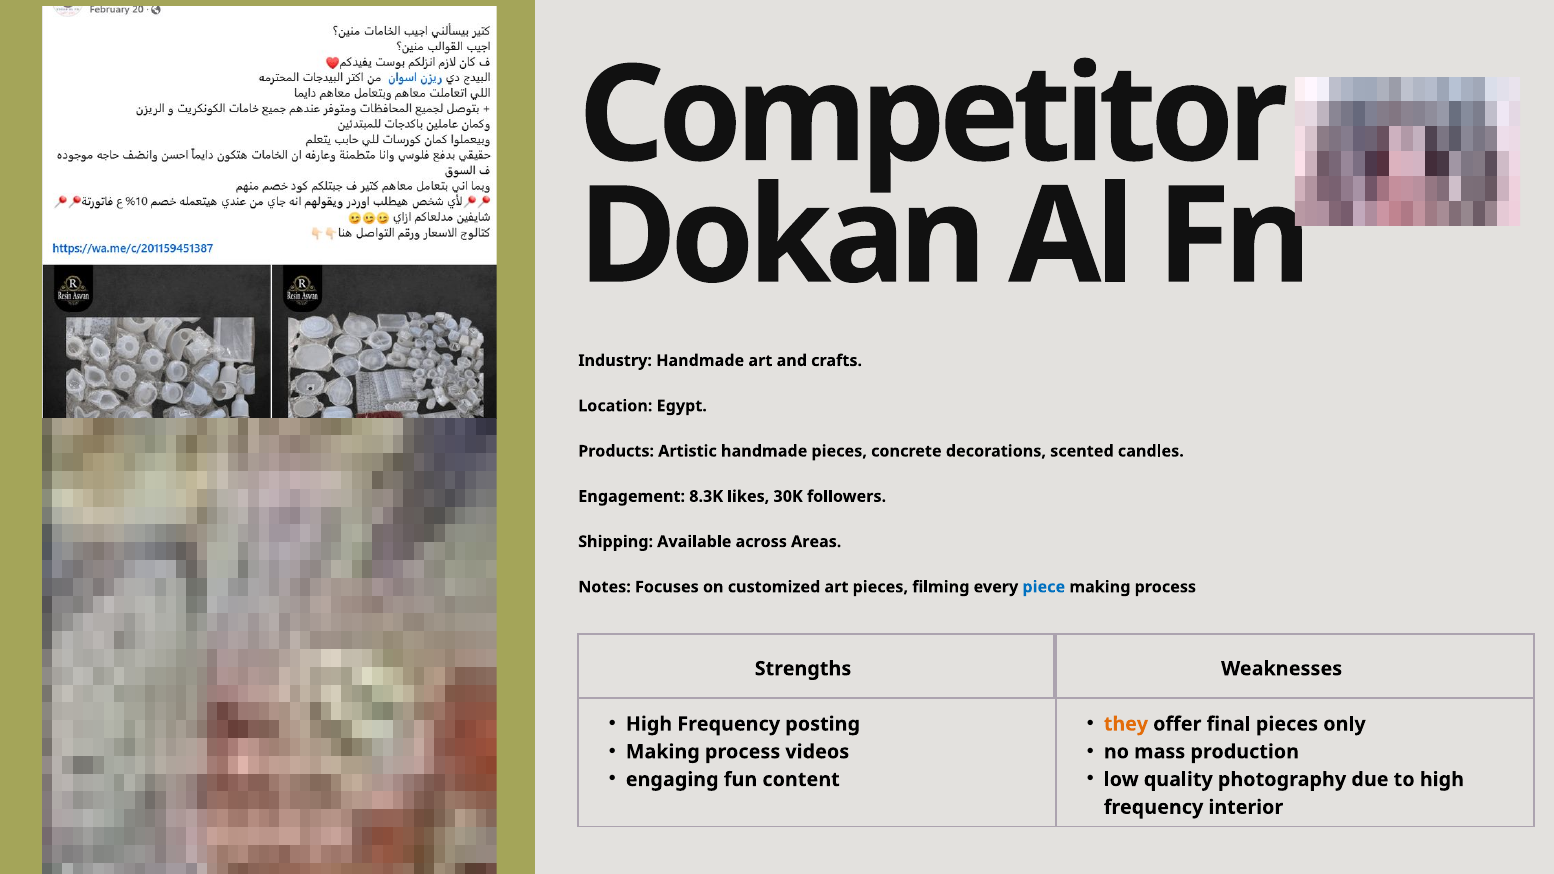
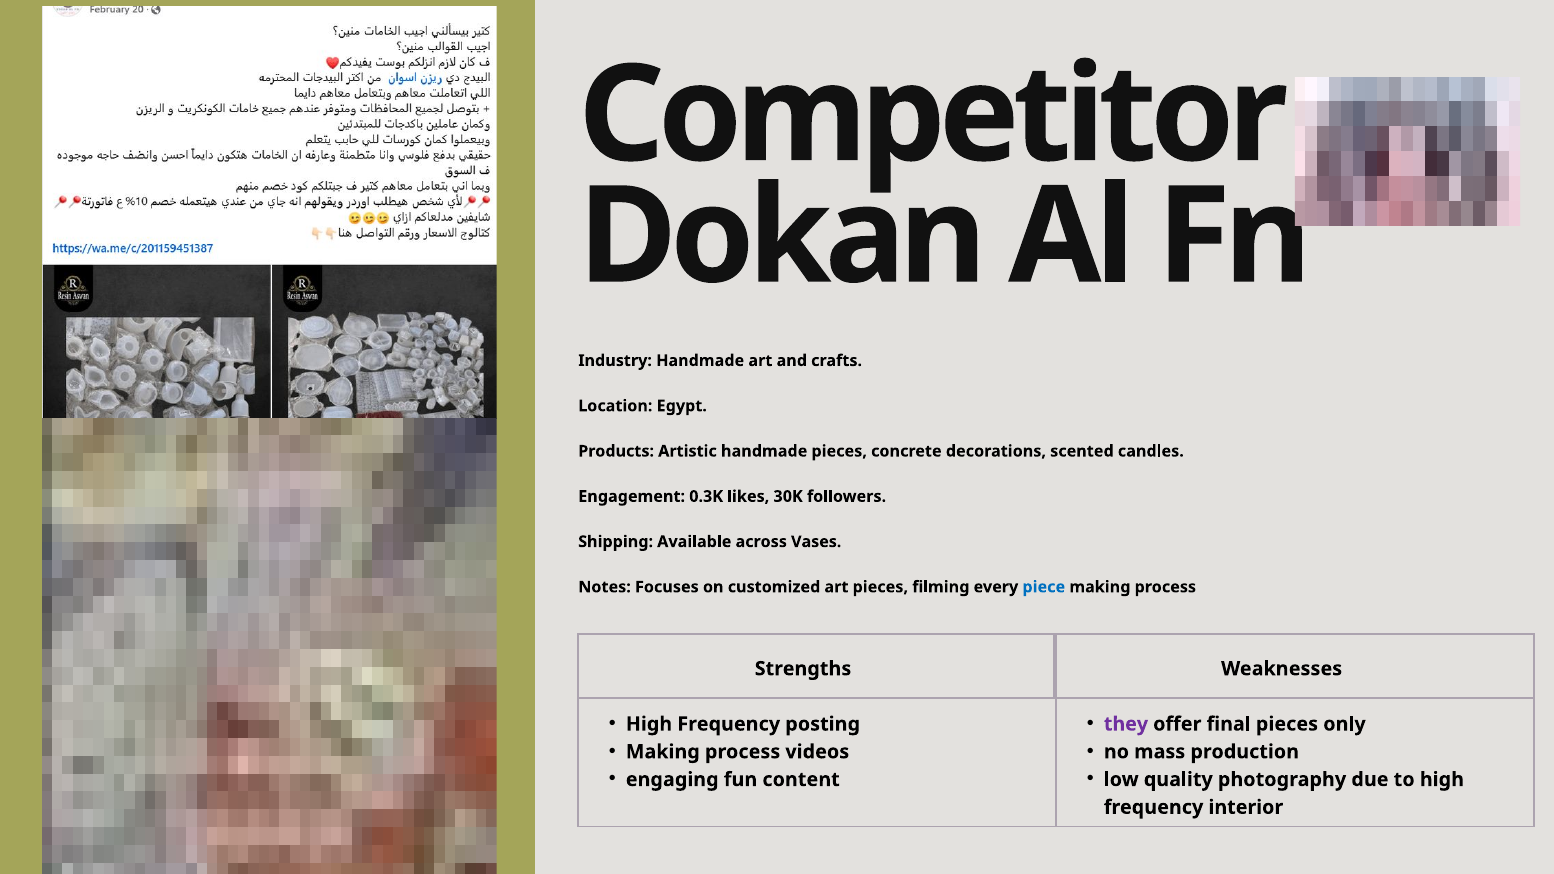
8.3K: 8.3K -> 0.3K
Areas: Areas -> Vases
they colour: orange -> purple
